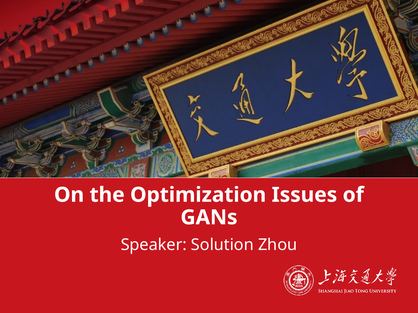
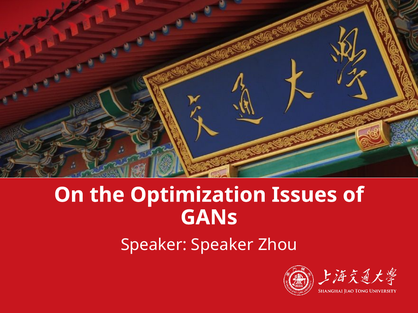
Speaker Solution: Solution -> Speaker
